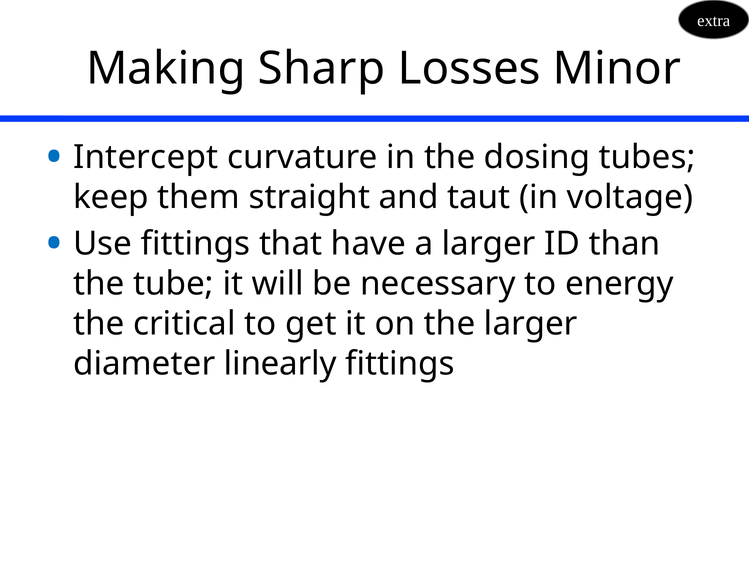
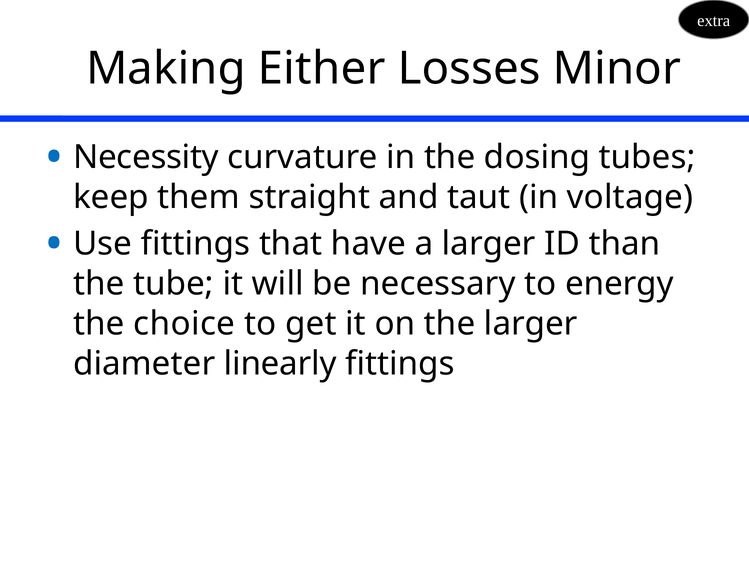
Sharp: Sharp -> Either
Intercept: Intercept -> Necessity
critical: critical -> choice
